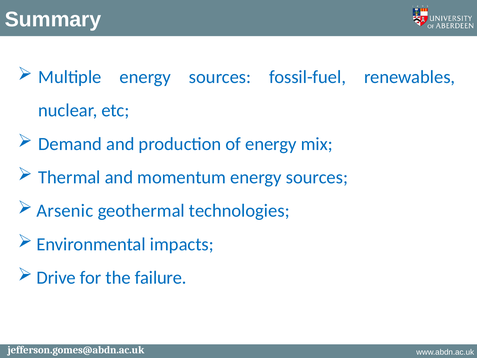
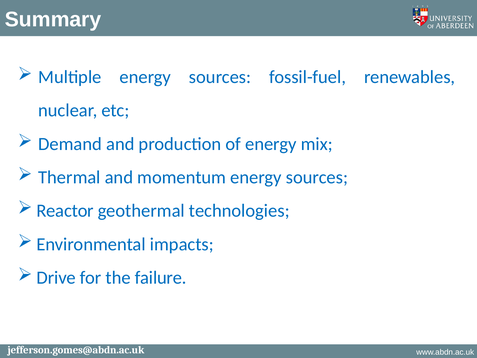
Arsenic: Arsenic -> Reactor
